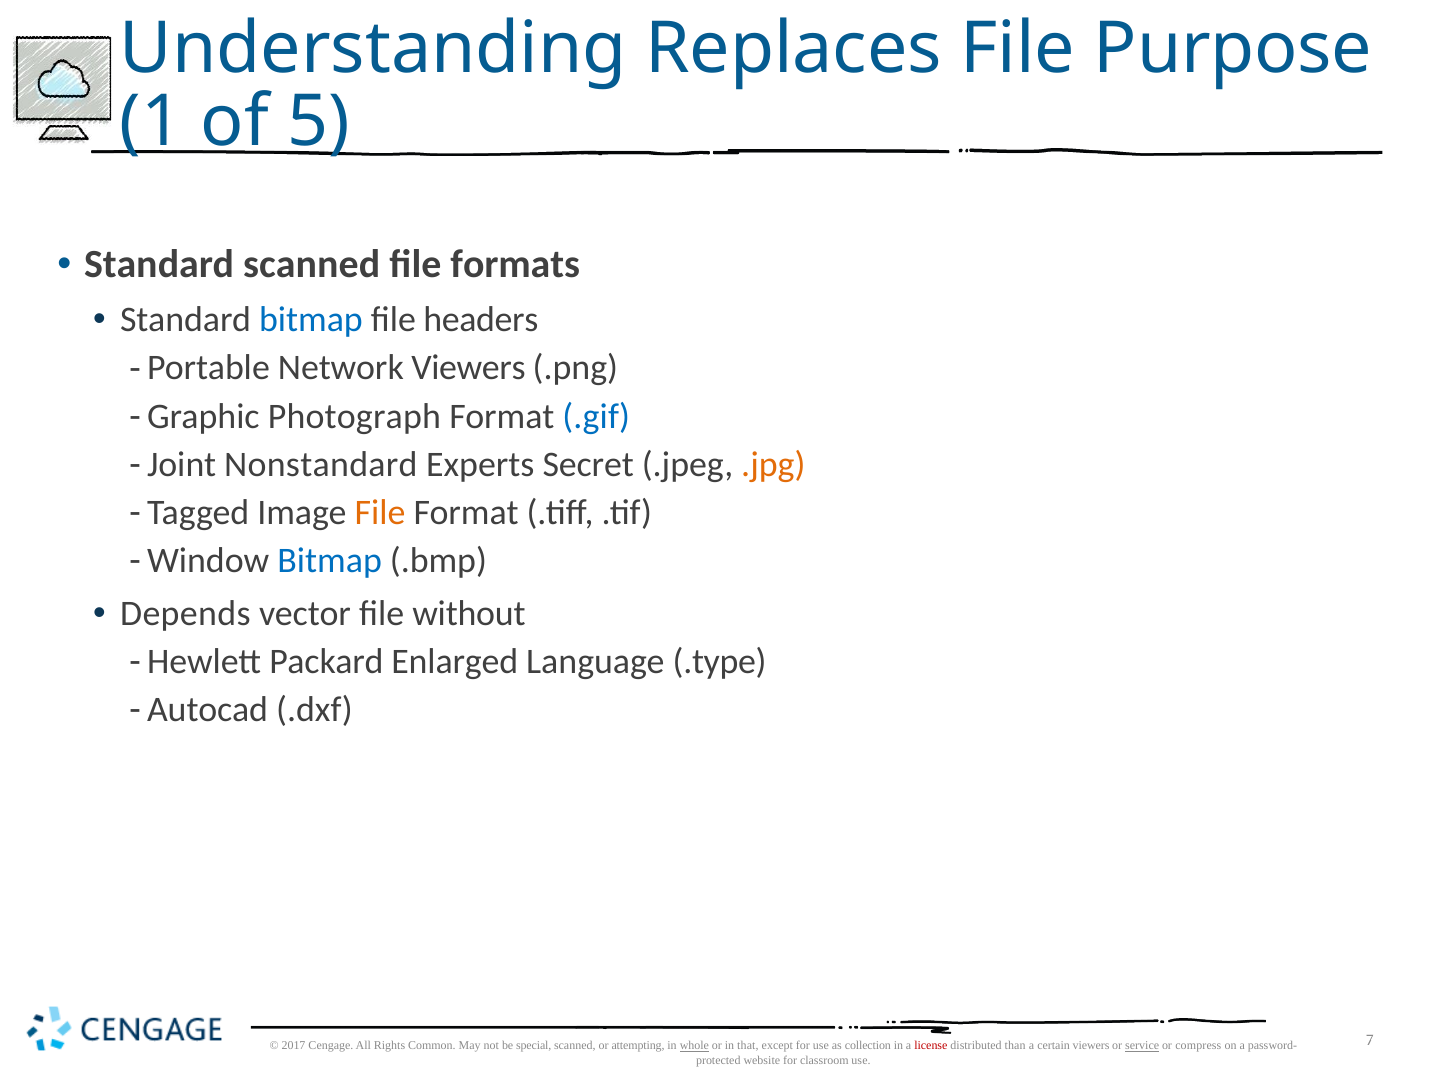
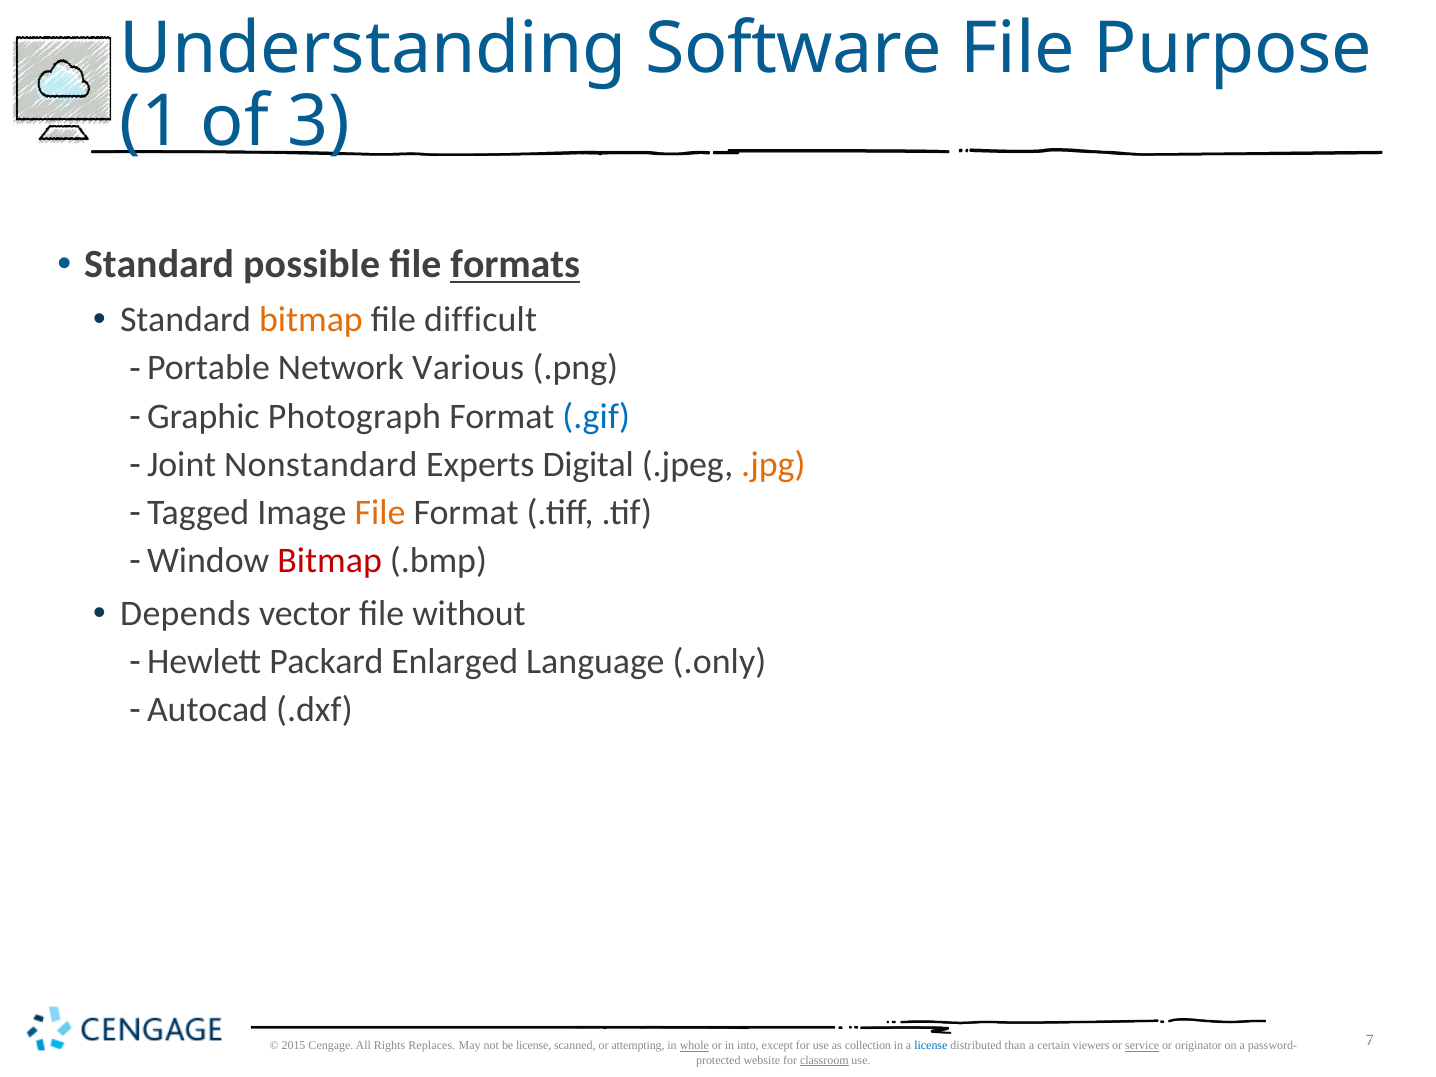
Replaces: Replaces -> Software
5: 5 -> 3
Standard scanned: scanned -> possible
formats underline: none -> present
bitmap at (311, 320) colour: blue -> orange
headers: headers -> difficult
Network Viewers: Viewers -> Various
Secret: Secret -> Digital
Bitmap at (330, 561) colour: blue -> red
.type: .type -> .only
2017: 2017 -> 2015
Common: Common -> Replaces
be special: special -> license
that: that -> into
license at (931, 1046) colour: red -> blue
compress: compress -> originator
classroom underline: none -> present
